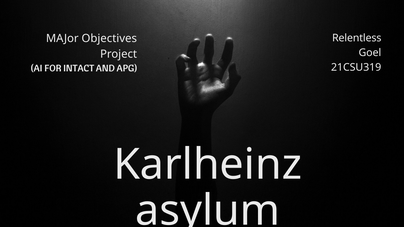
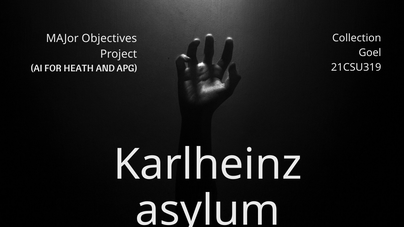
Relentless: Relentless -> Collection
INTACT: INTACT -> HEATH
